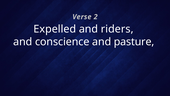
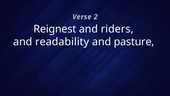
Expelled: Expelled -> Reignest
conscience: conscience -> readability
